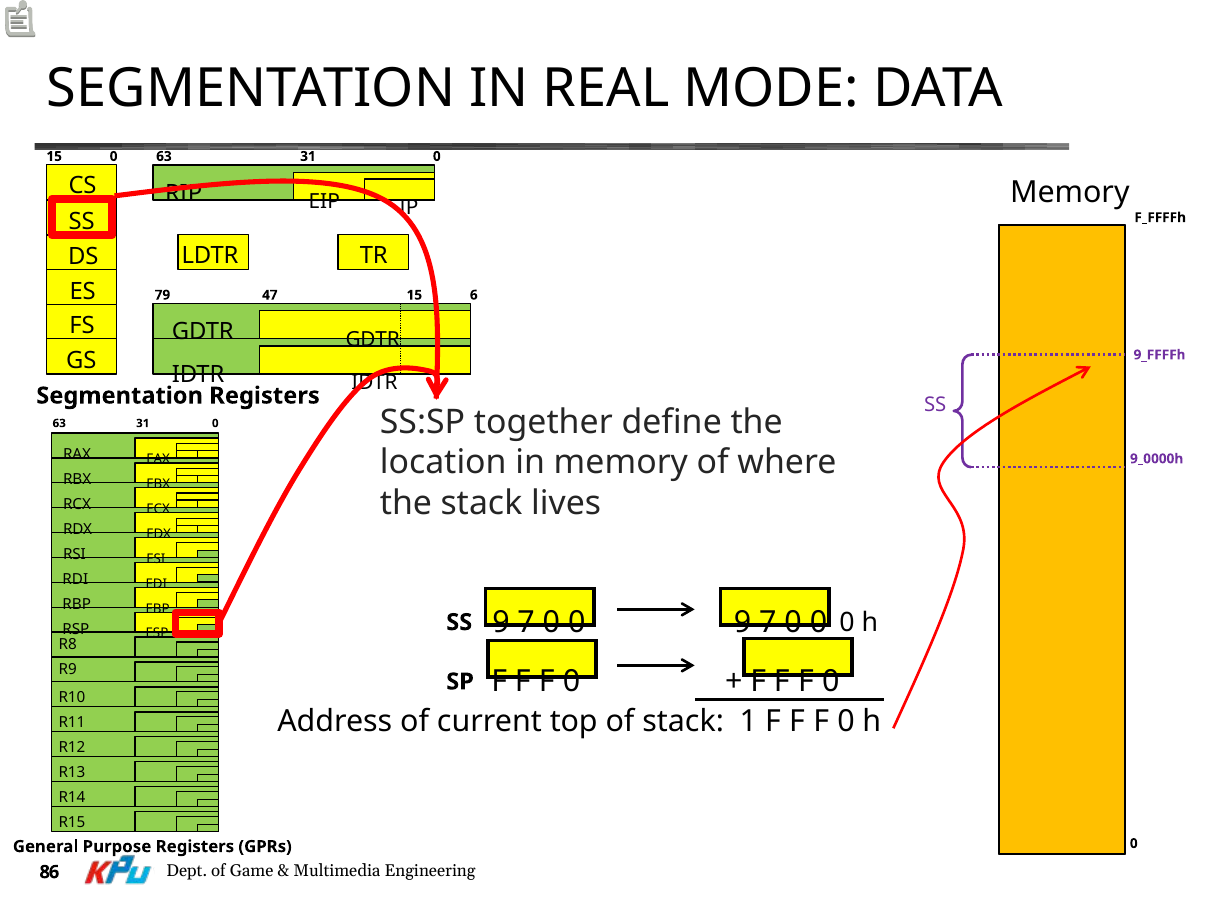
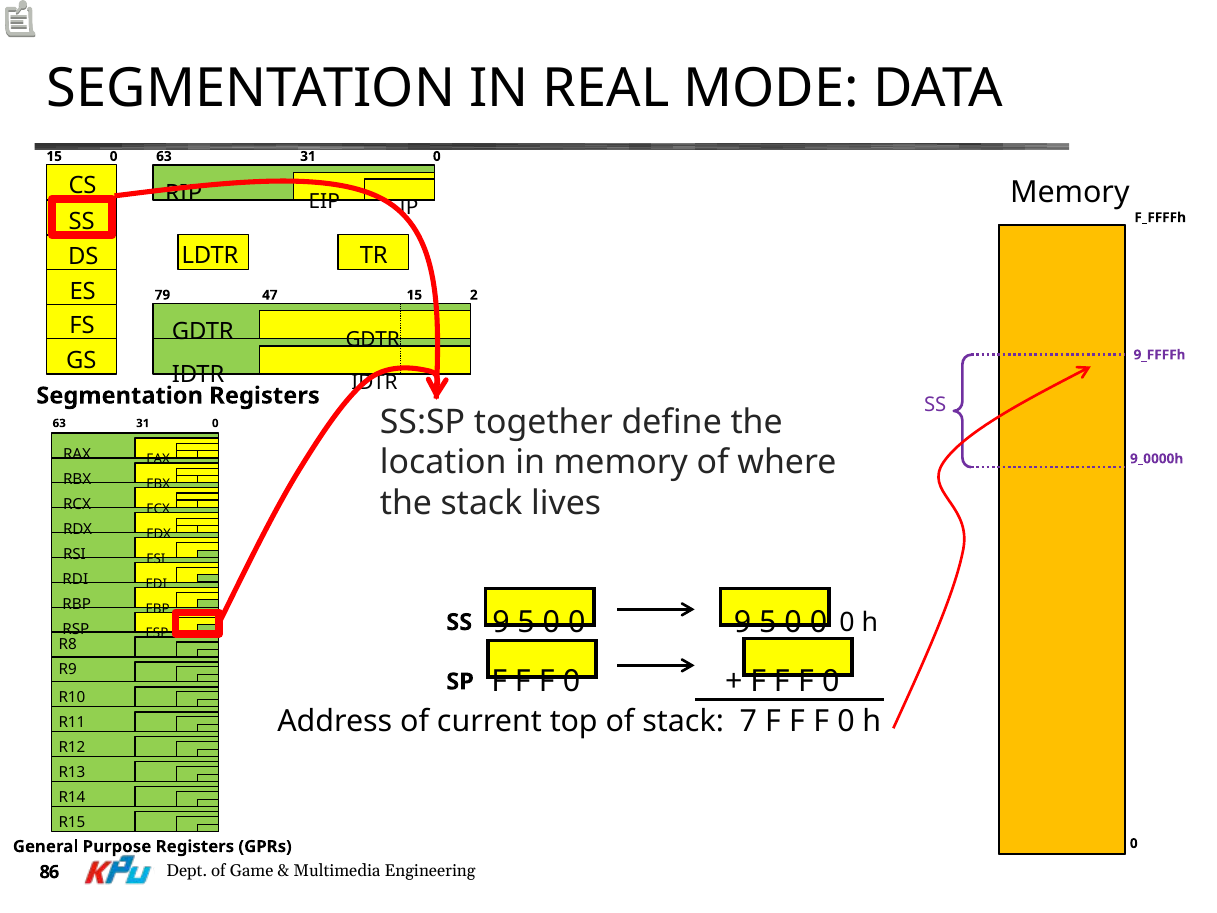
6: 6 -> 2
SS 9 7: 7 -> 5
0 9 7: 7 -> 5
1: 1 -> 7
